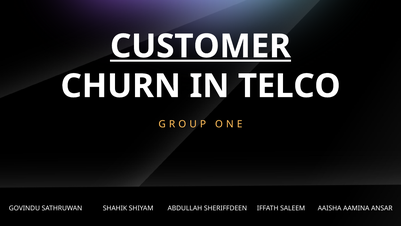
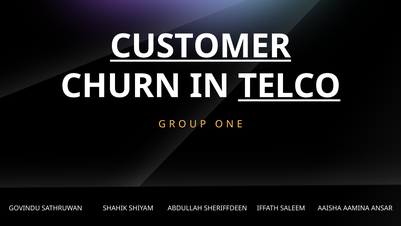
TELCO underline: none -> present
